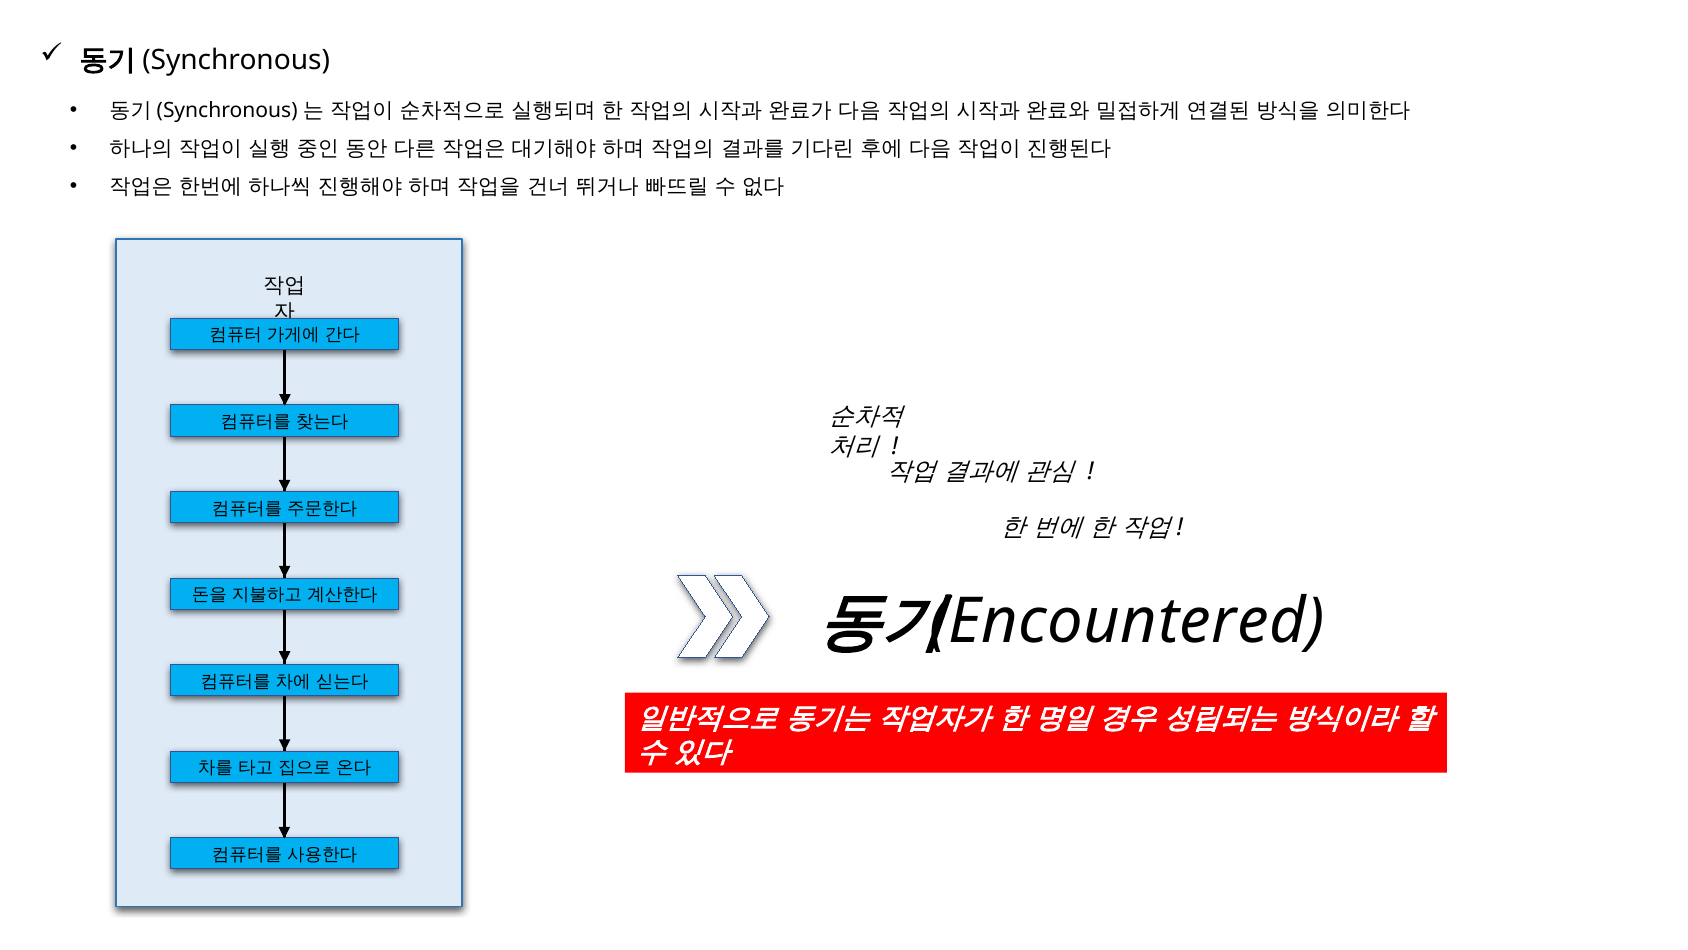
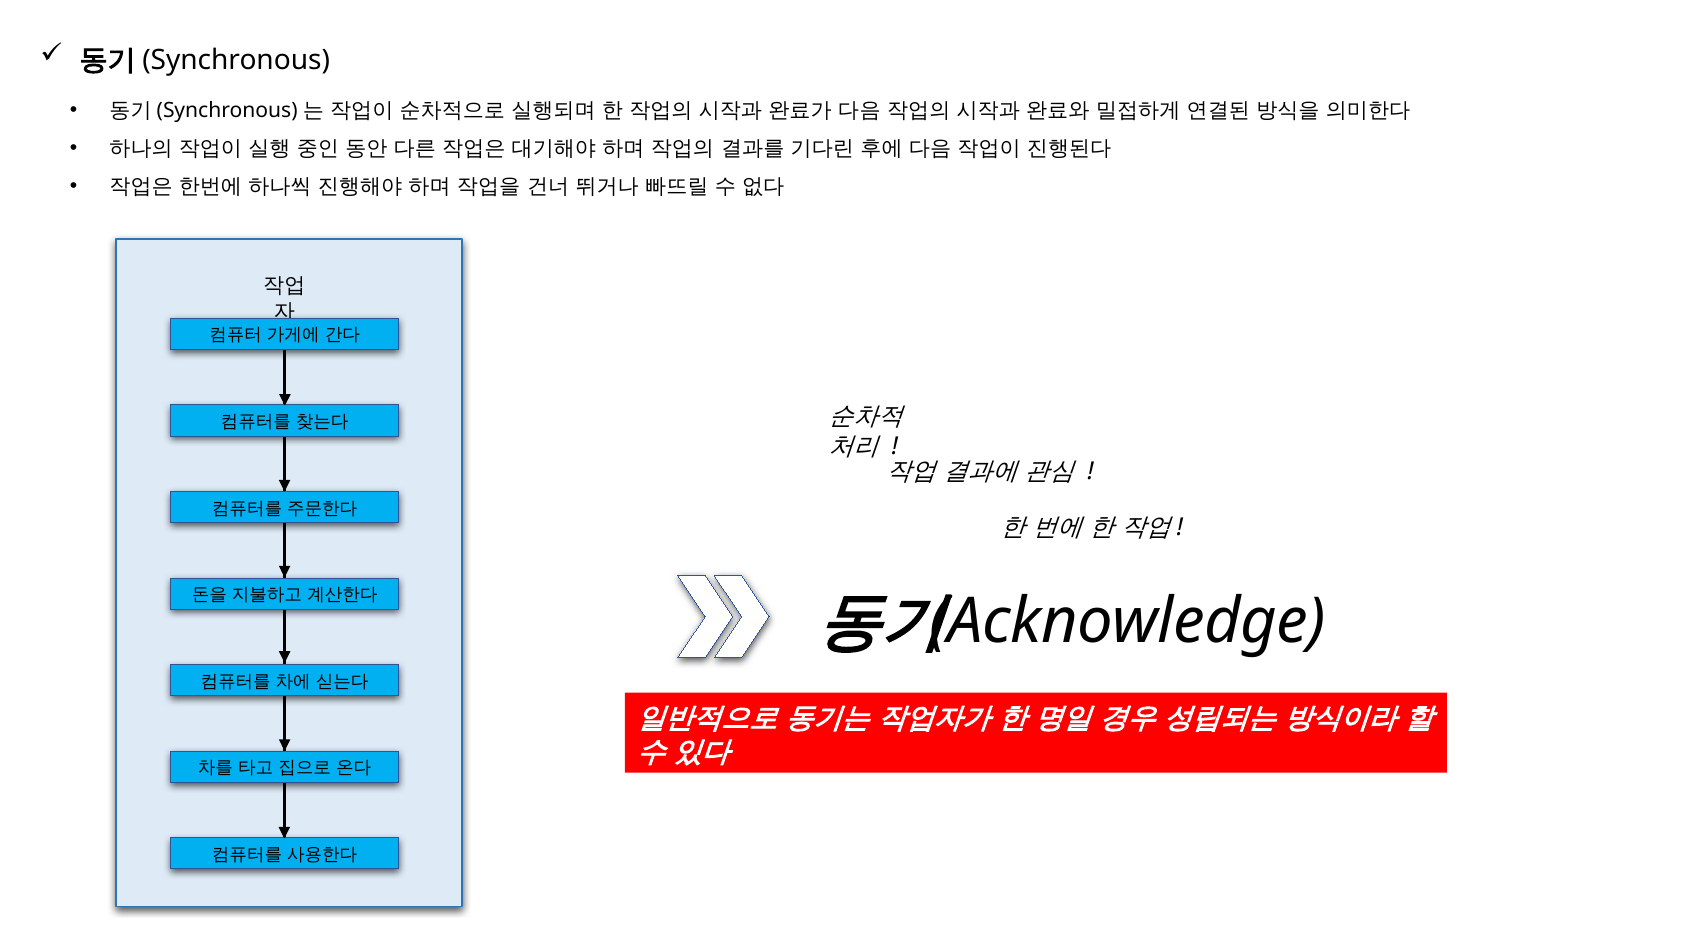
Encountered: Encountered -> Acknowledge
